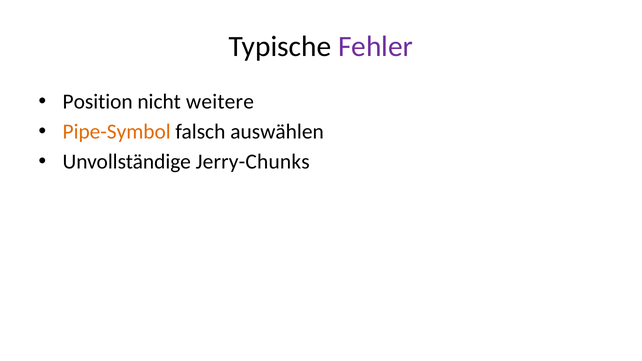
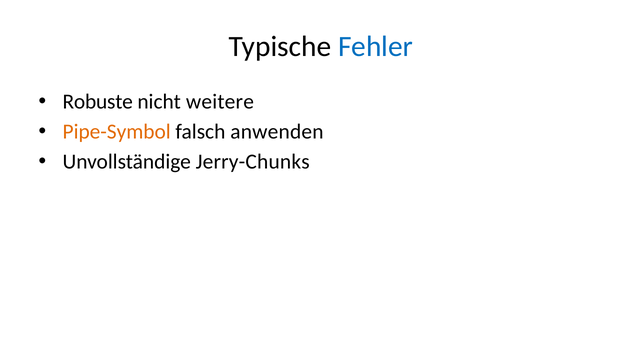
Fehler colour: purple -> blue
Position: Position -> Robuste
auswählen: auswählen -> anwenden
